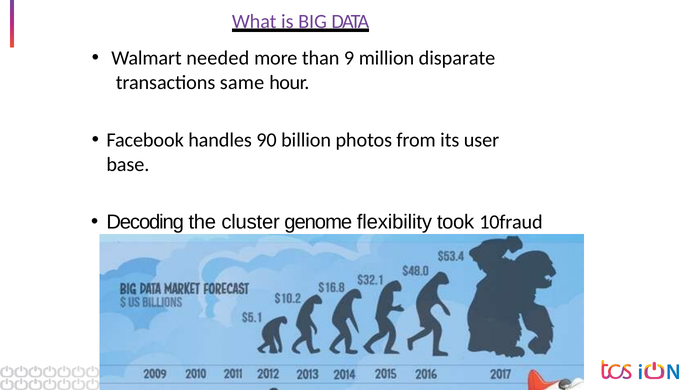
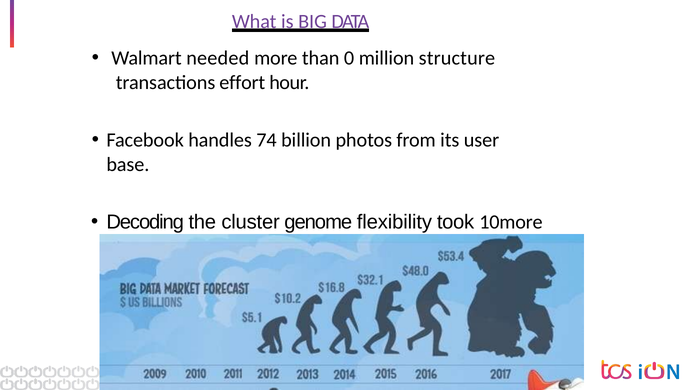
9: 9 -> 0
disparate: disparate -> structure
same: same -> effort
90: 90 -> 74
10fraud: 10fraud -> 10more
